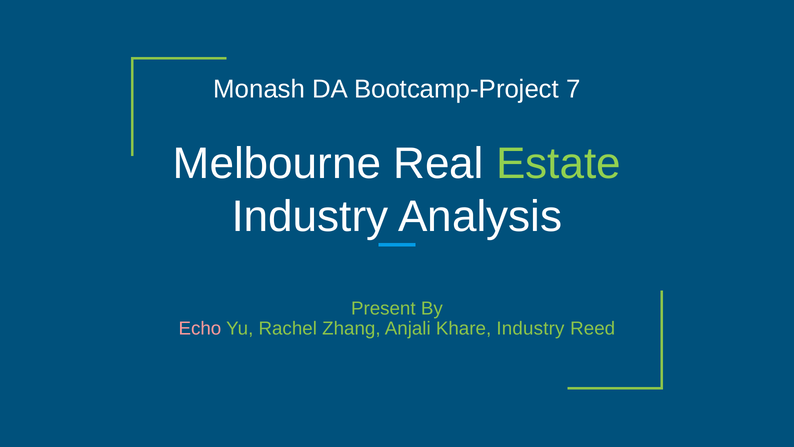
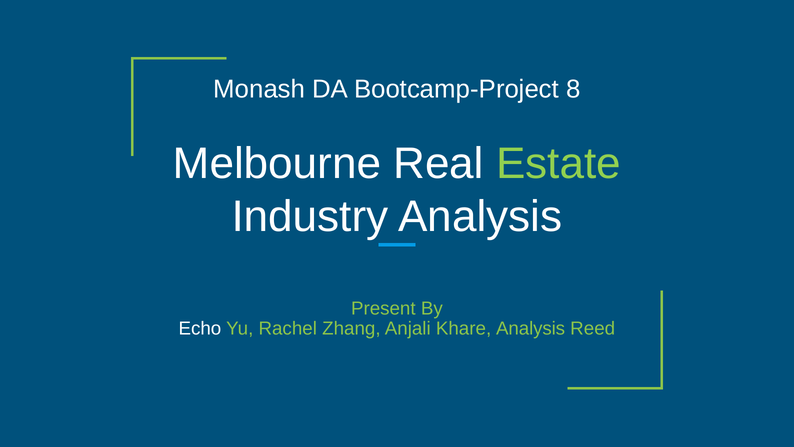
7: 7 -> 8
Echo colour: pink -> white
Khare Industry: Industry -> Analysis
